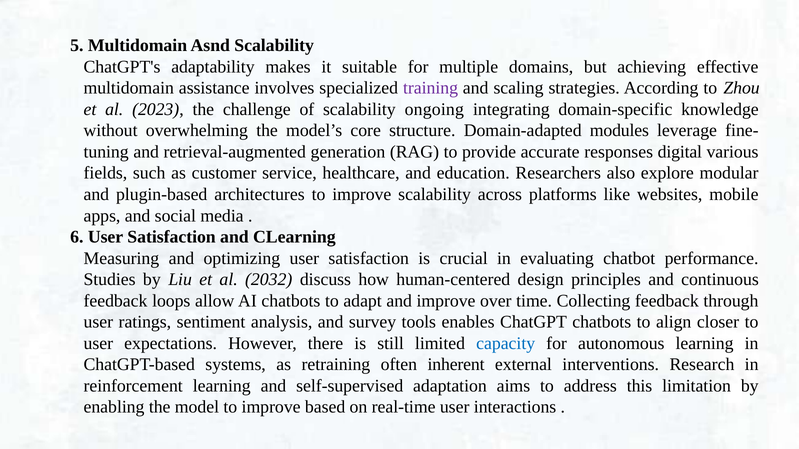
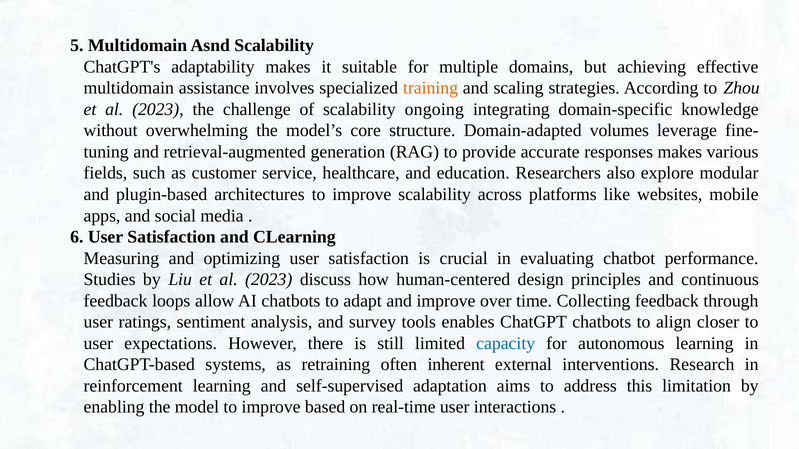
training colour: purple -> orange
modules: modules -> volumes
responses digital: digital -> makes
Liu et al 2032: 2032 -> 2023
